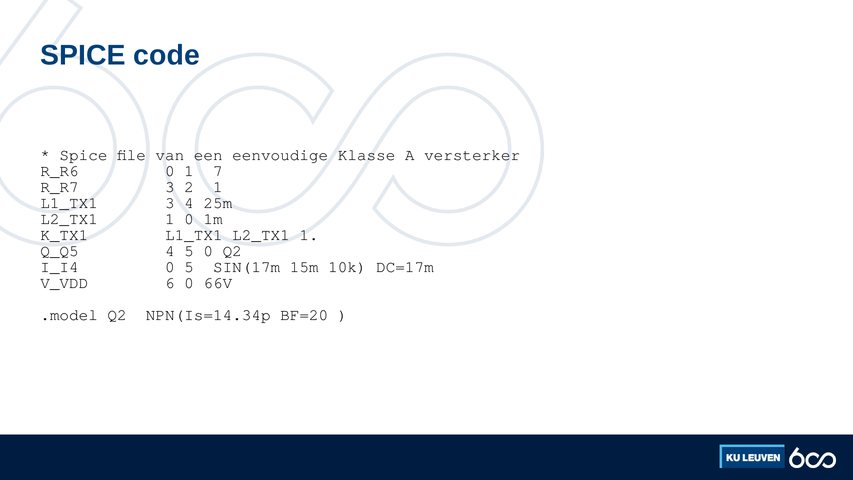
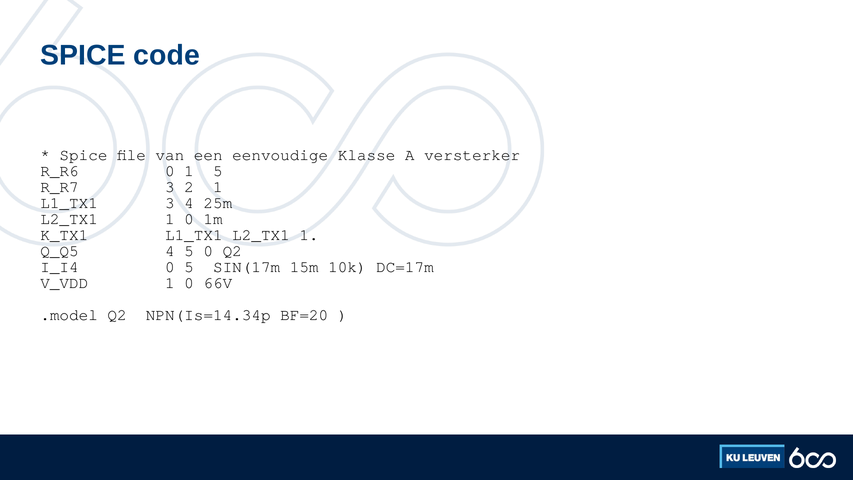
1 7: 7 -> 5
V_VDD 6: 6 -> 1
